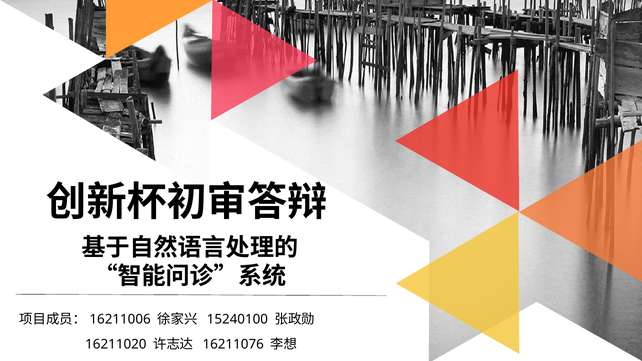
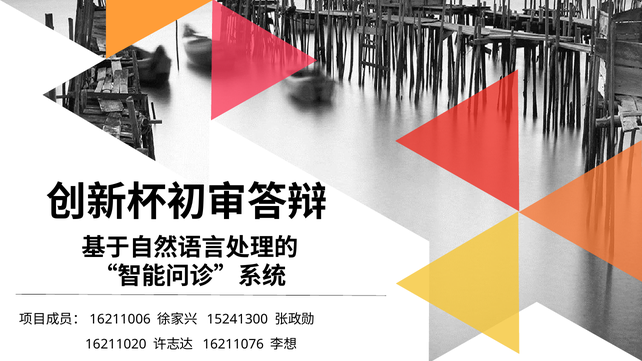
15240100: 15240100 -> 15241300
